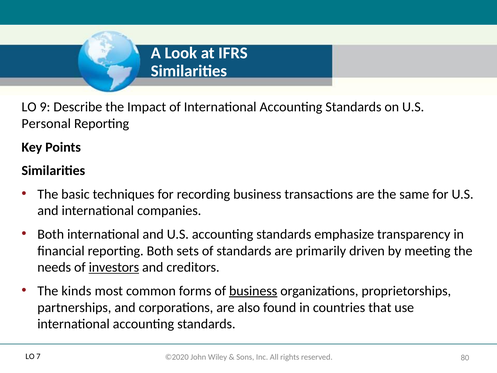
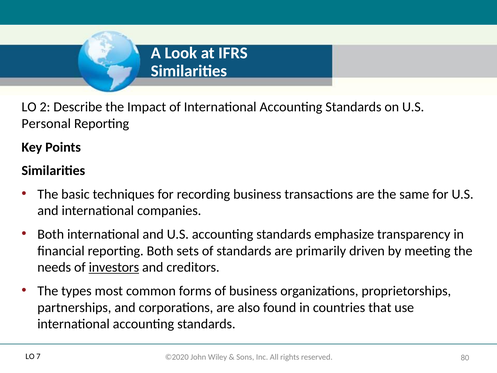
9: 9 -> 2
kinds: kinds -> types
business at (253, 291) underline: present -> none
